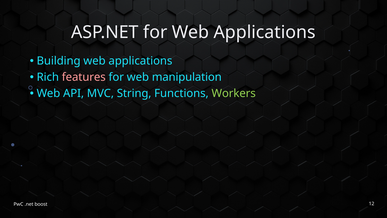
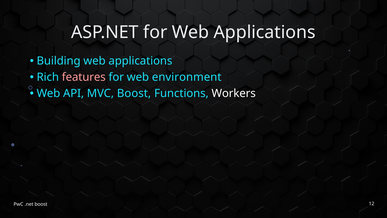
manipulation: manipulation -> environment
MVC String: String -> Boost
Workers colour: light green -> white
